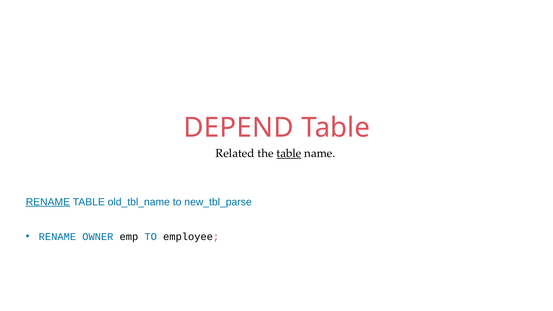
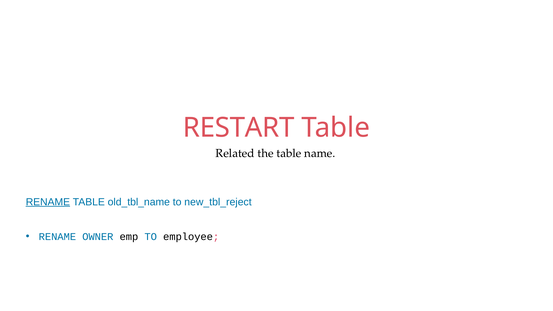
DEPEND: DEPEND -> RESTART
table at (289, 153) underline: present -> none
new_tbl_parse: new_tbl_parse -> new_tbl_reject
